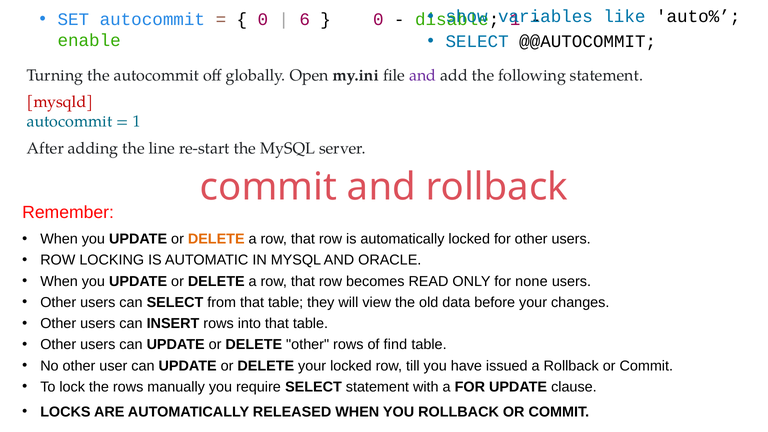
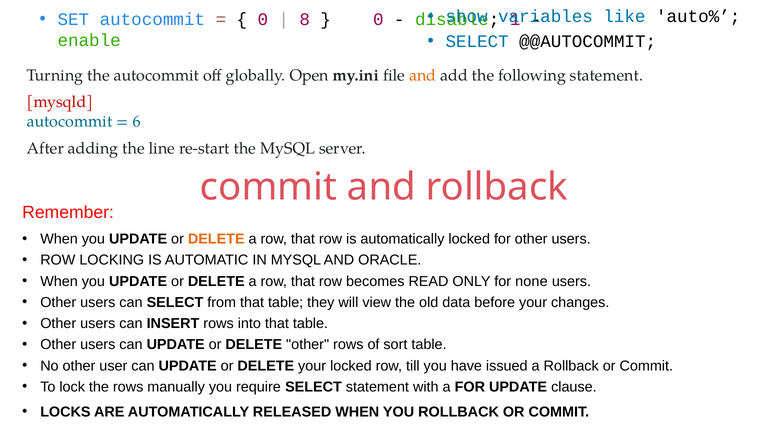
6: 6 -> 8
and at (423, 75) colour: purple -> orange
1 at (137, 121): 1 -> 6
find: find -> sort
